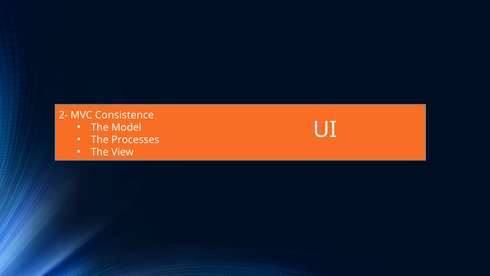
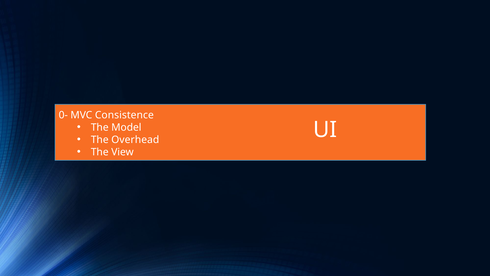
2-: 2- -> 0-
Processes: Processes -> Overhead
